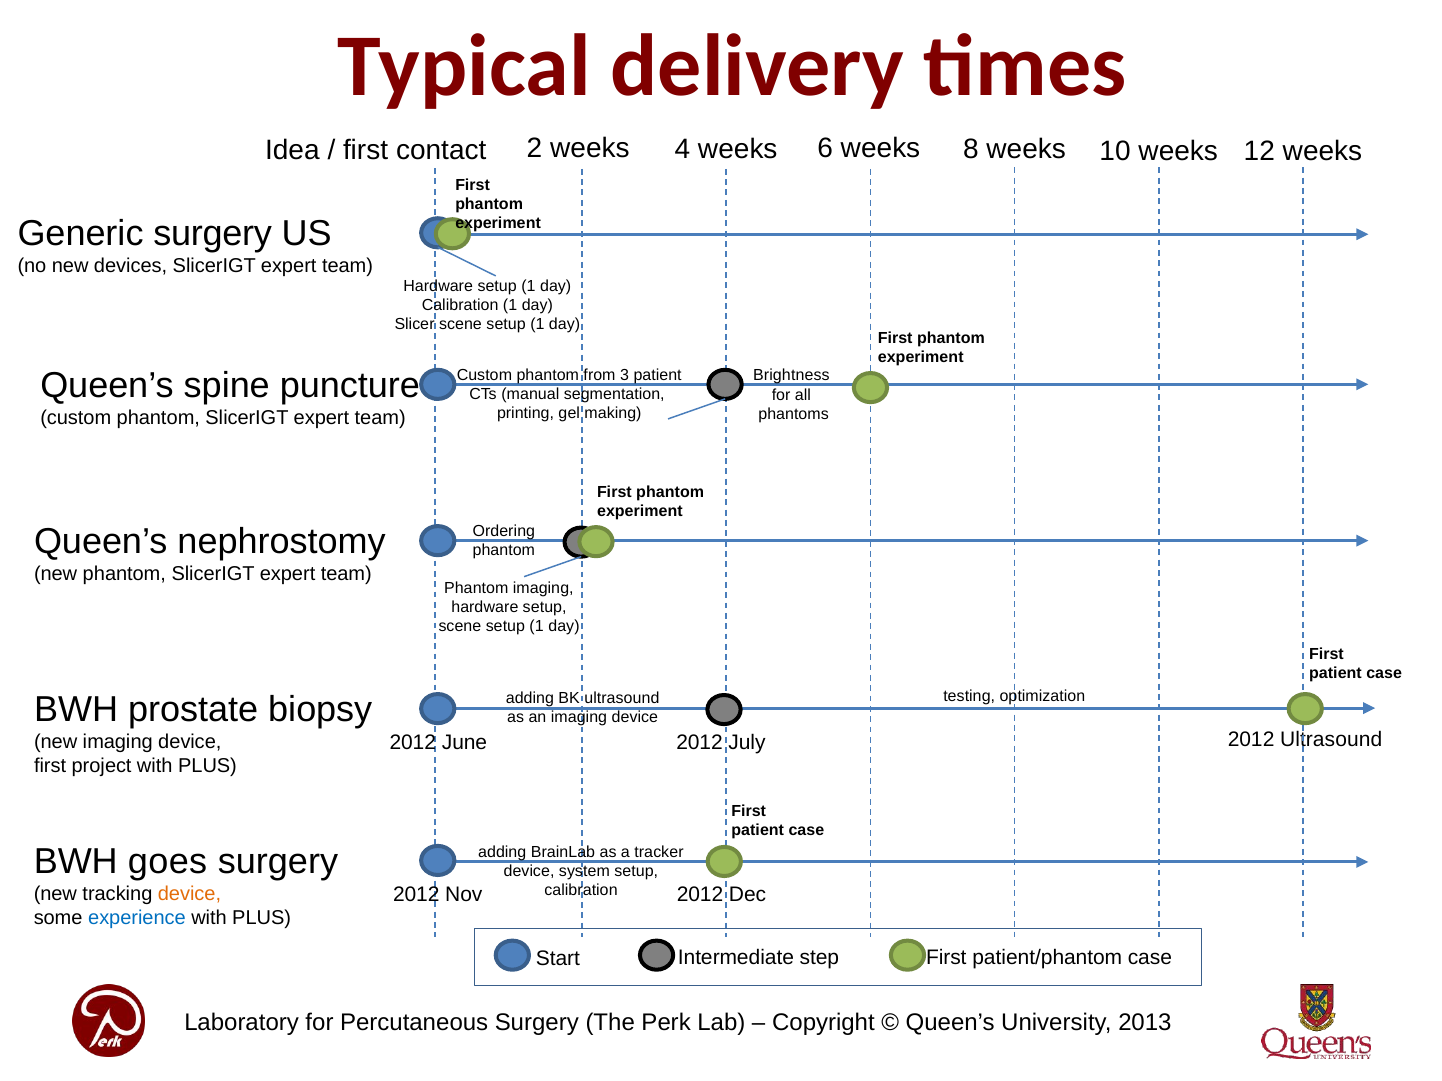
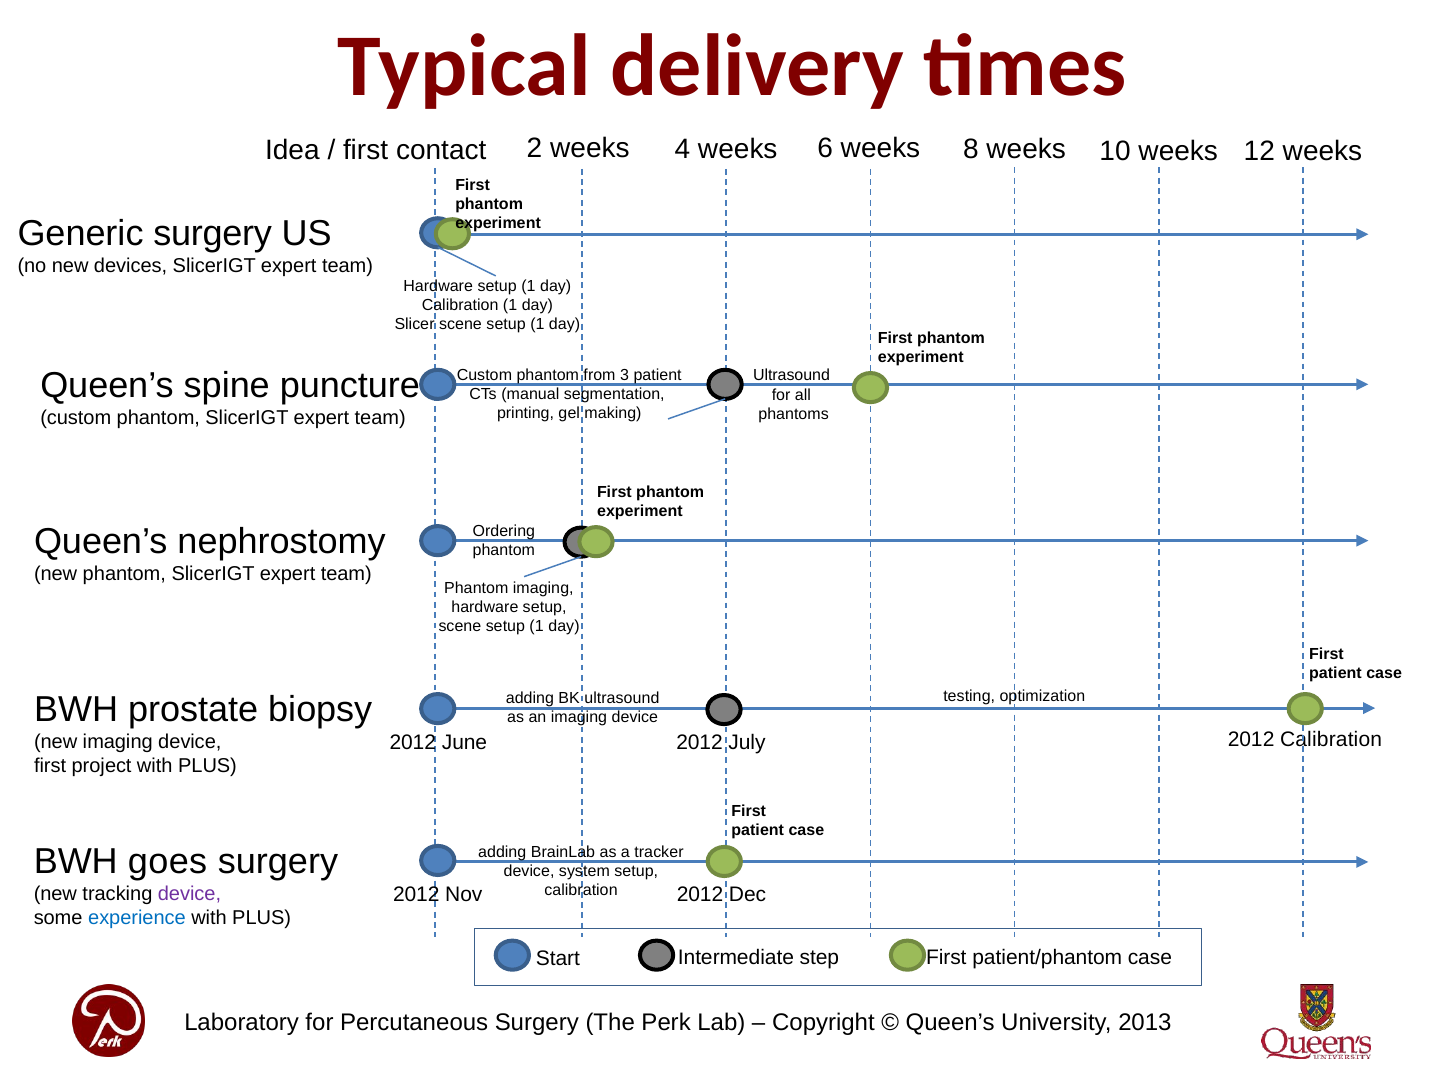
Brightness at (791, 376): Brightness -> Ultrasound
2012 Ultrasound: Ultrasound -> Calibration
device at (189, 894) colour: orange -> purple
